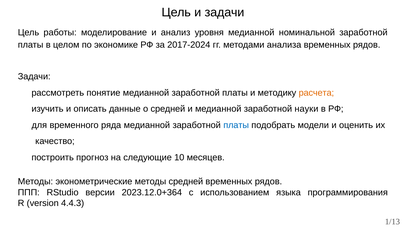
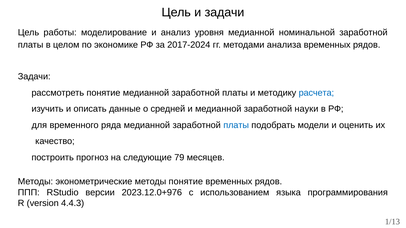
расчета colour: orange -> blue
10: 10 -> 79
методы средней: средней -> понятие
2023.12.0+364: 2023.12.0+364 -> 2023.12.0+976
